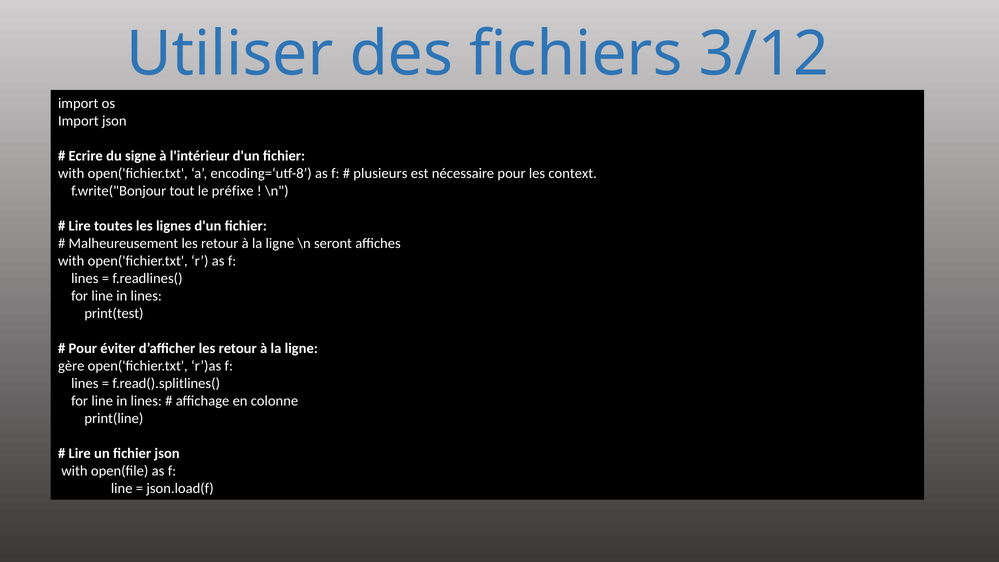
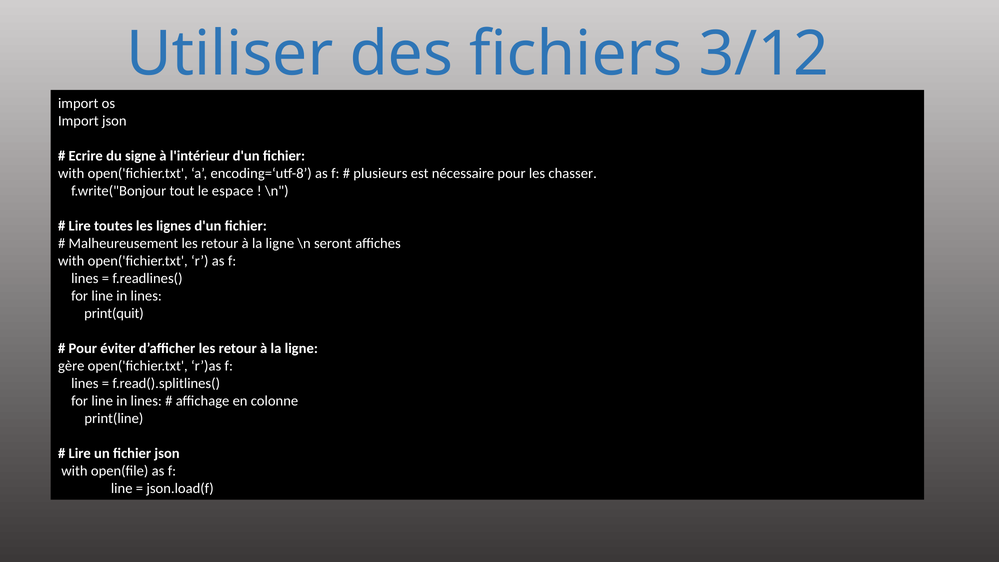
context: context -> chasser
préfixe: préfixe -> espace
print(test: print(test -> print(quit
